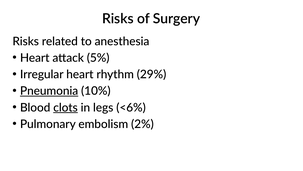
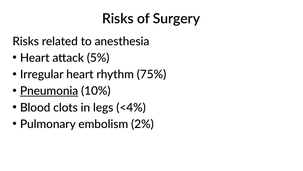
29%: 29% -> 75%
clots underline: present -> none
<6%: <6% -> <4%
